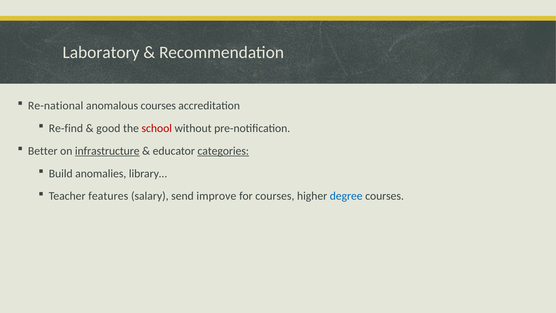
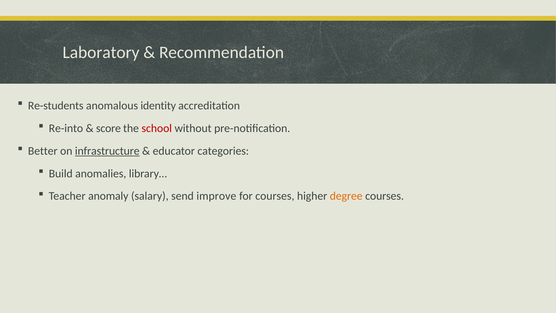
Re-national: Re-national -> Re-students
anomalous courses: courses -> identity
Re-find: Re-find -> Re-into
good: good -> score
categories underline: present -> none
features: features -> anomaly
degree colour: blue -> orange
